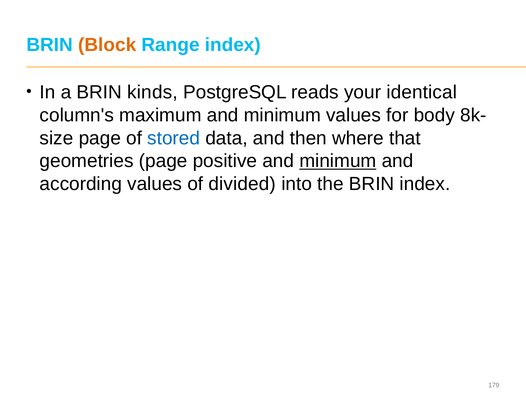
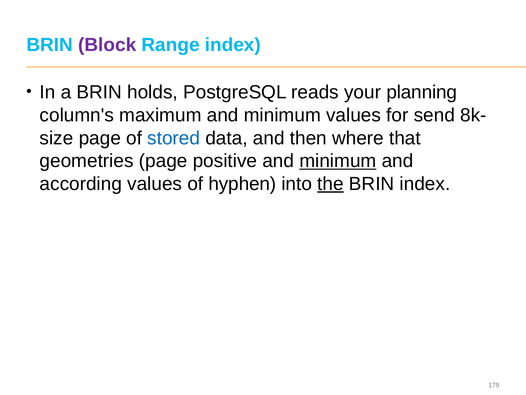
Block colour: orange -> purple
kinds: kinds -> holds
identical: identical -> planning
body: body -> send
divided: divided -> hyphen
the underline: none -> present
